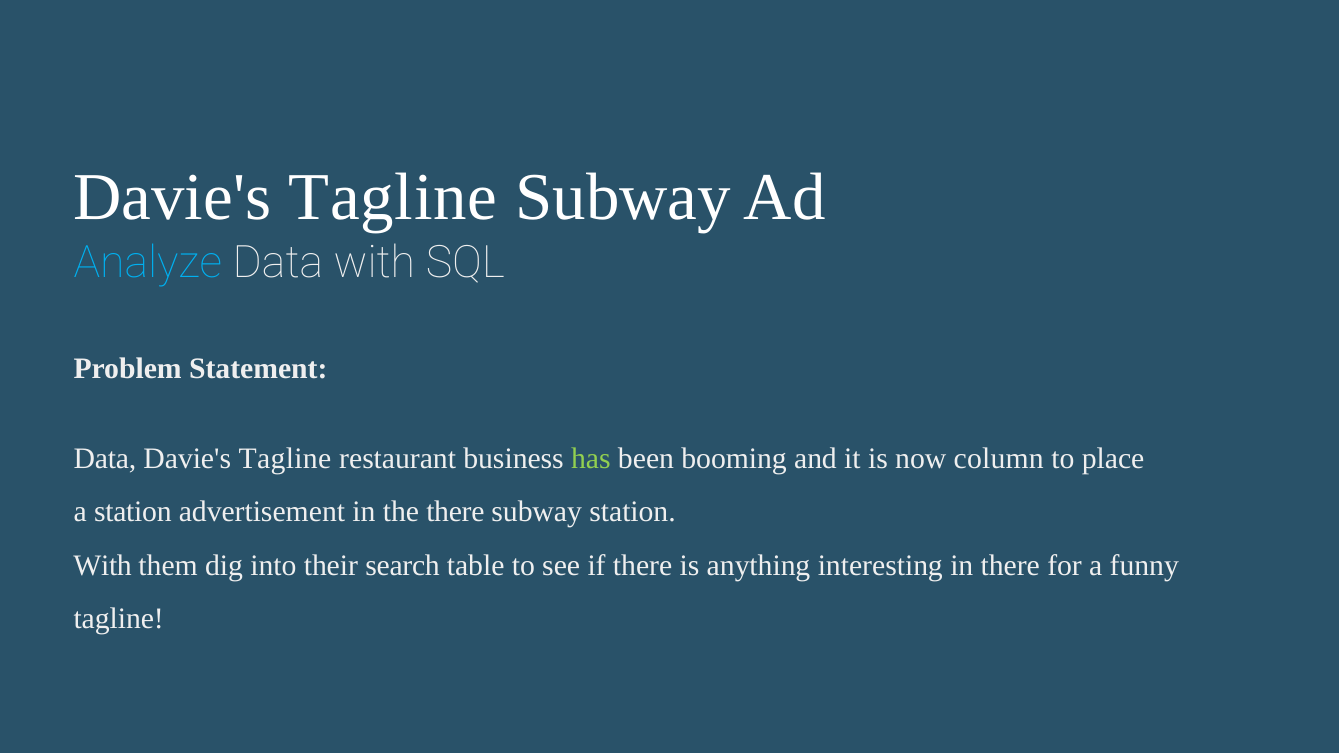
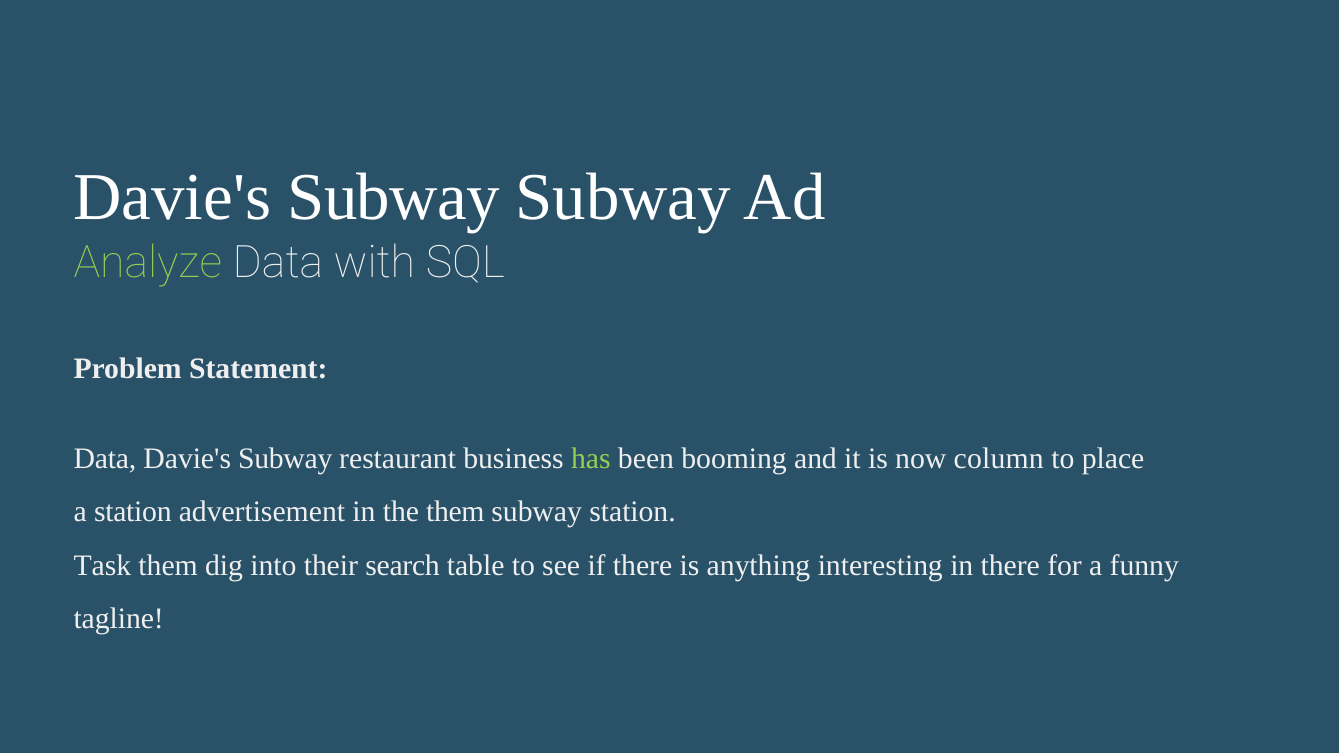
Tagline at (393, 198): Tagline -> Subway
Analyze colour: light blue -> light green
Tagline at (285, 458): Tagline -> Subway
the there: there -> them
With at (103, 565): With -> Task
